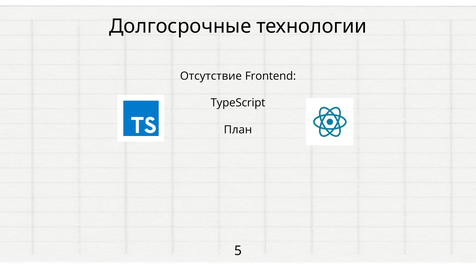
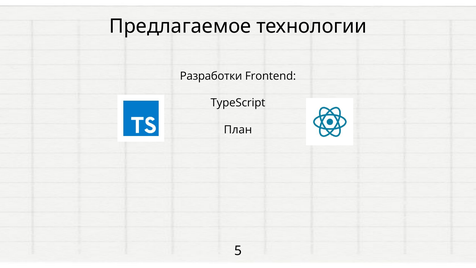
Долгосрочные: Долгосрочные -> Предлагаемое
Отсутствие: Отсутствие -> Разработки
